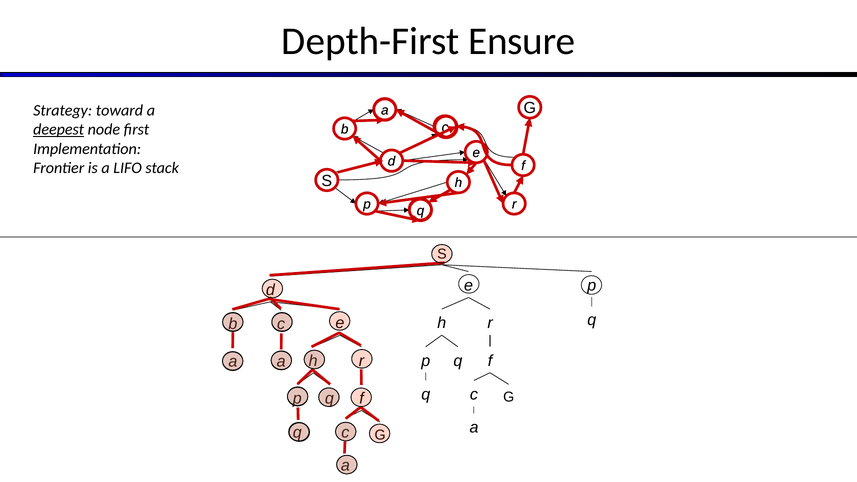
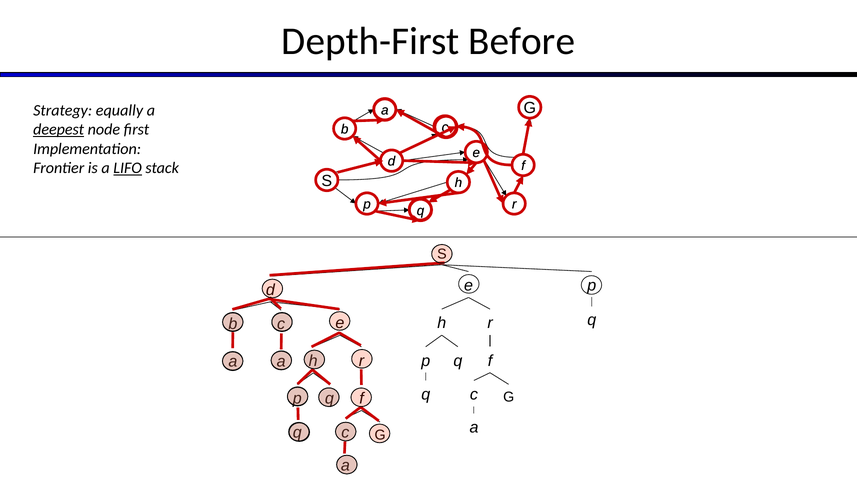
Ensure: Ensure -> Before
toward: toward -> equally
LIFO underline: none -> present
